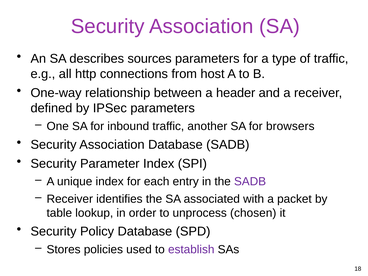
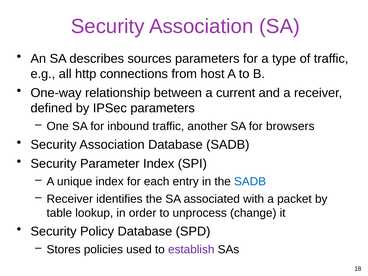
header: header -> current
SADB at (250, 182) colour: purple -> blue
chosen: chosen -> change
